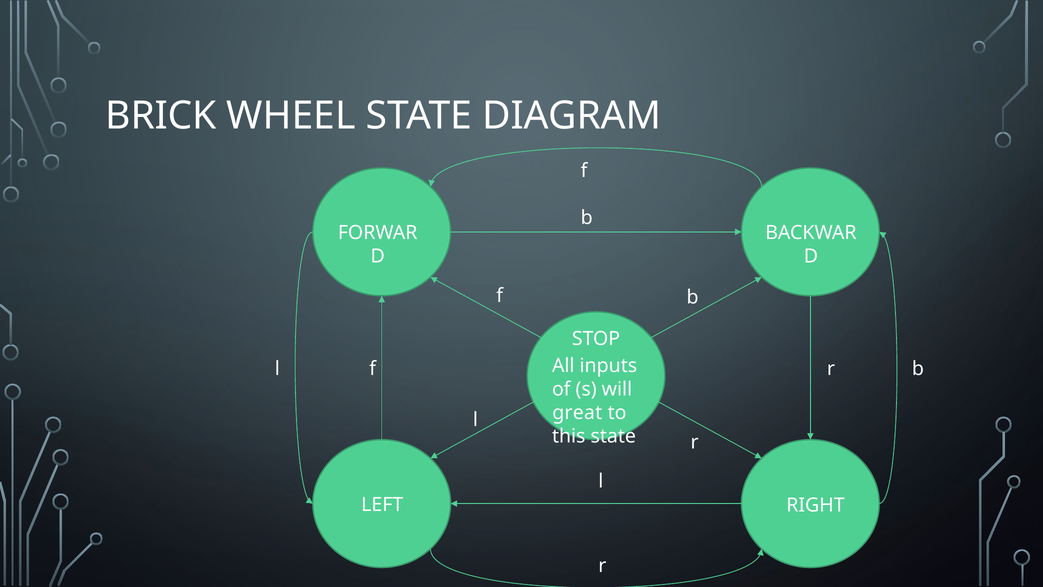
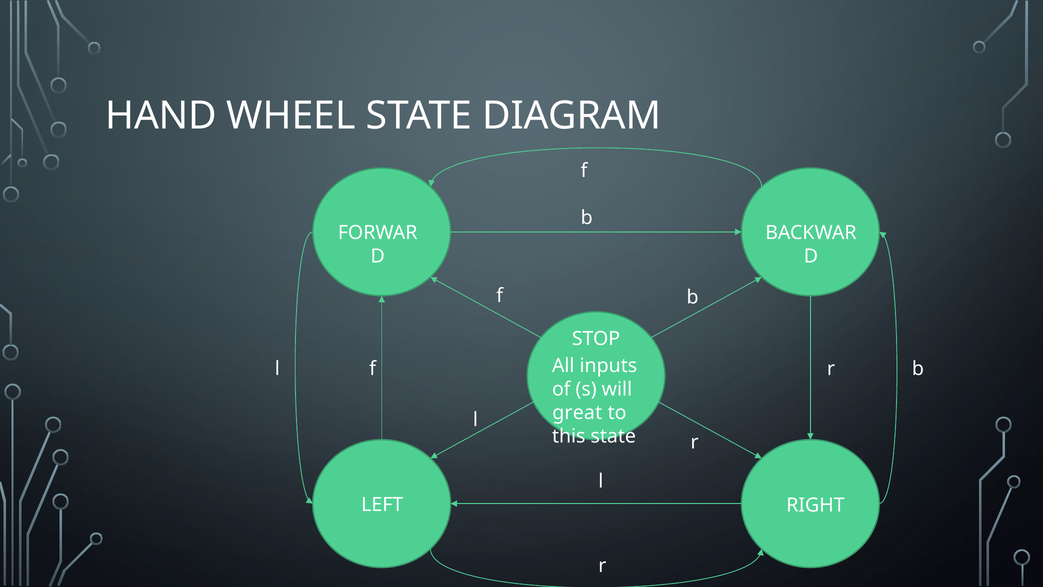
BRICK: BRICK -> HAND
